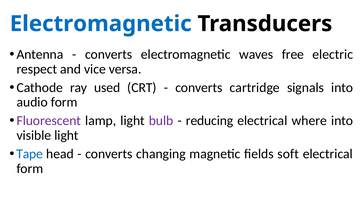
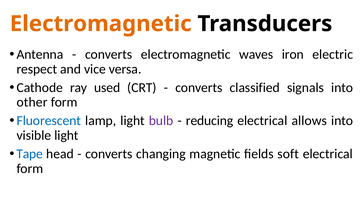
Electromagnetic at (101, 24) colour: blue -> orange
free: free -> iron
cartridge: cartridge -> classified
audio: audio -> other
Fluorescent colour: purple -> blue
where: where -> allows
